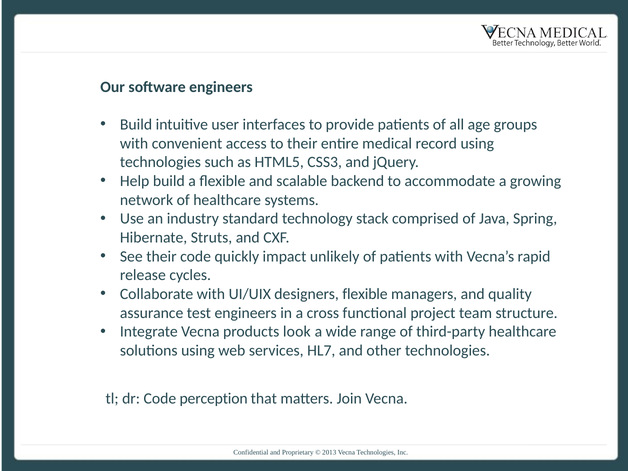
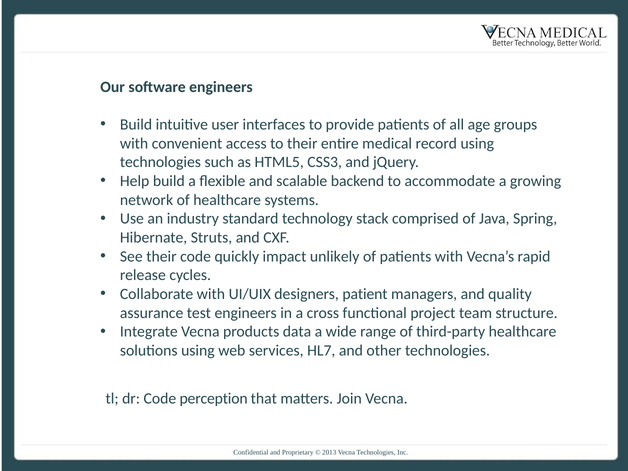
designers flexible: flexible -> patient
look: look -> data
